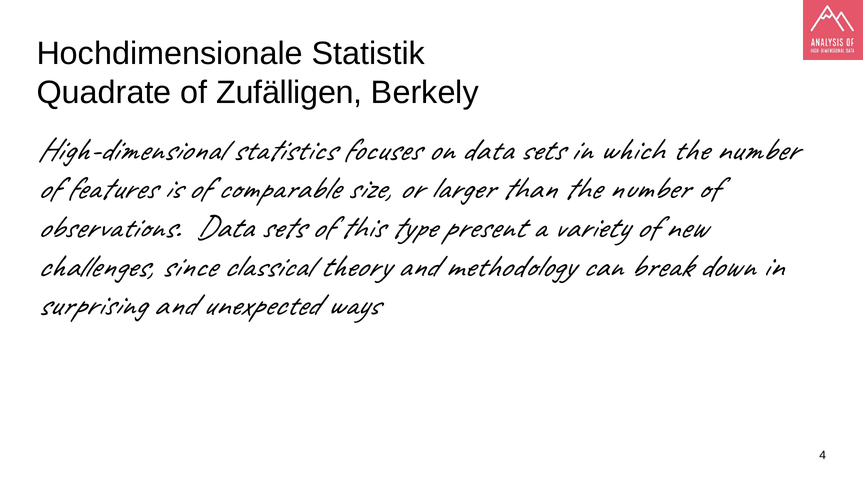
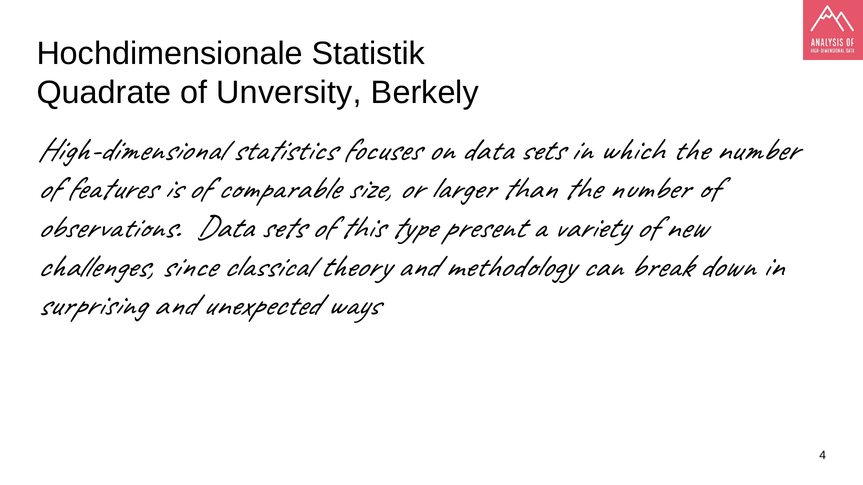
Zufälligen: Zufälligen -> Unversity
